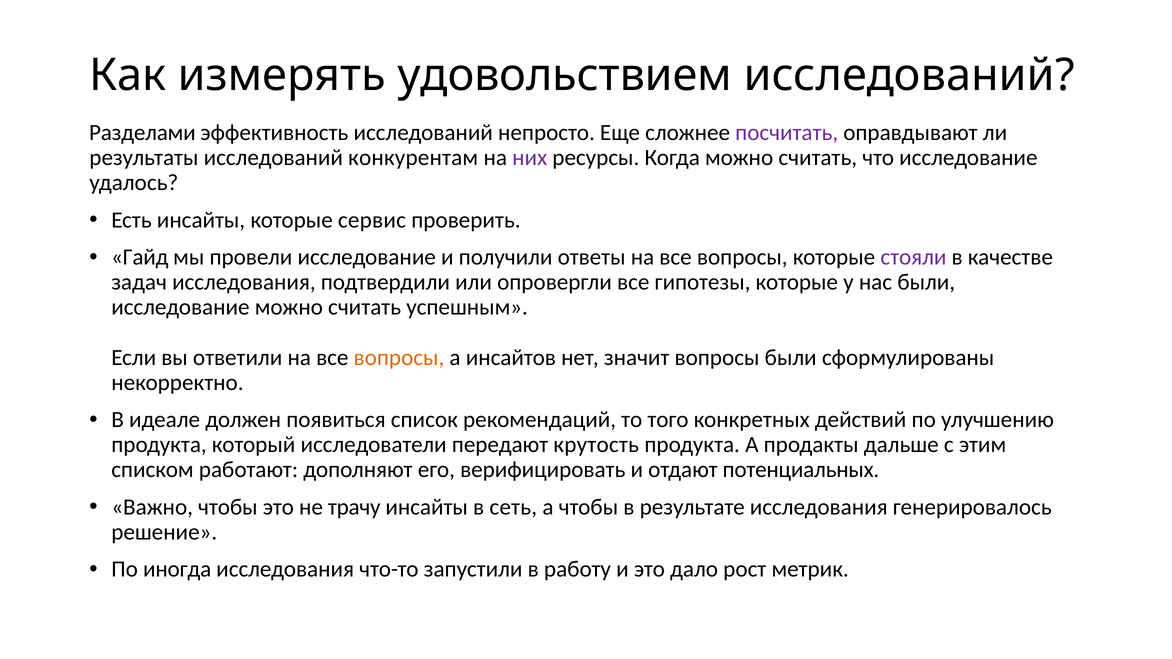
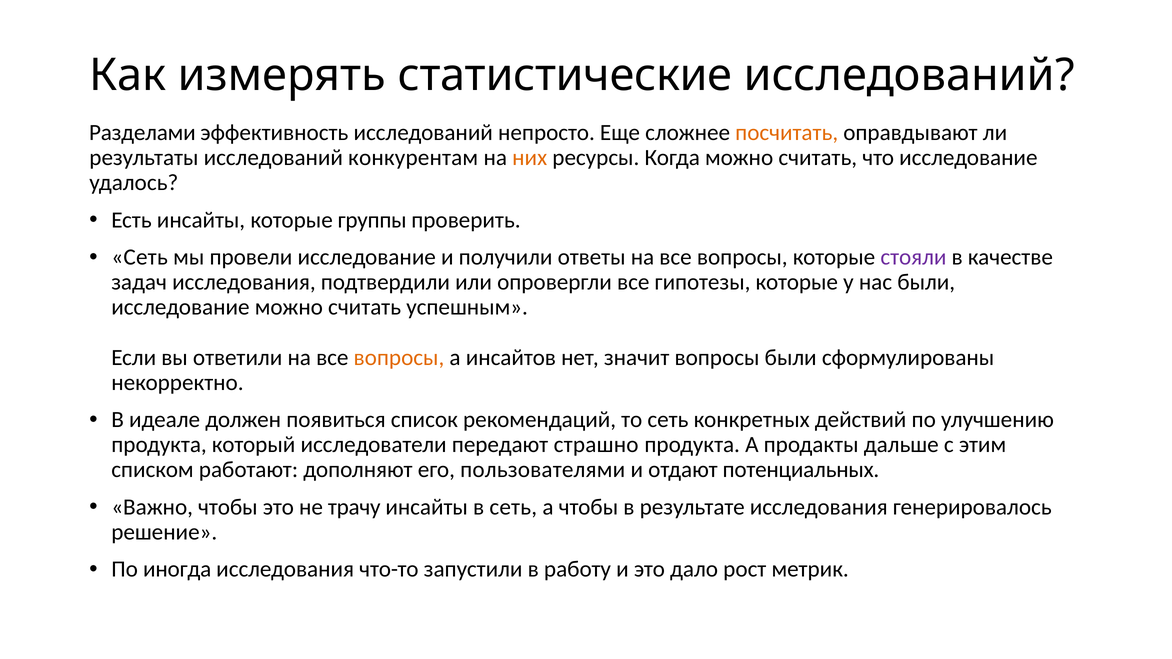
удовольствием: удовольствием -> статистические
посчитать colour: purple -> orange
них colour: purple -> orange
сервис: сервис -> группы
Гайд at (140, 257): Гайд -> Сеть
то того: того -> сеть
крутость: крутость -> страшно
верифицировать: верифицировать -> пользователями
